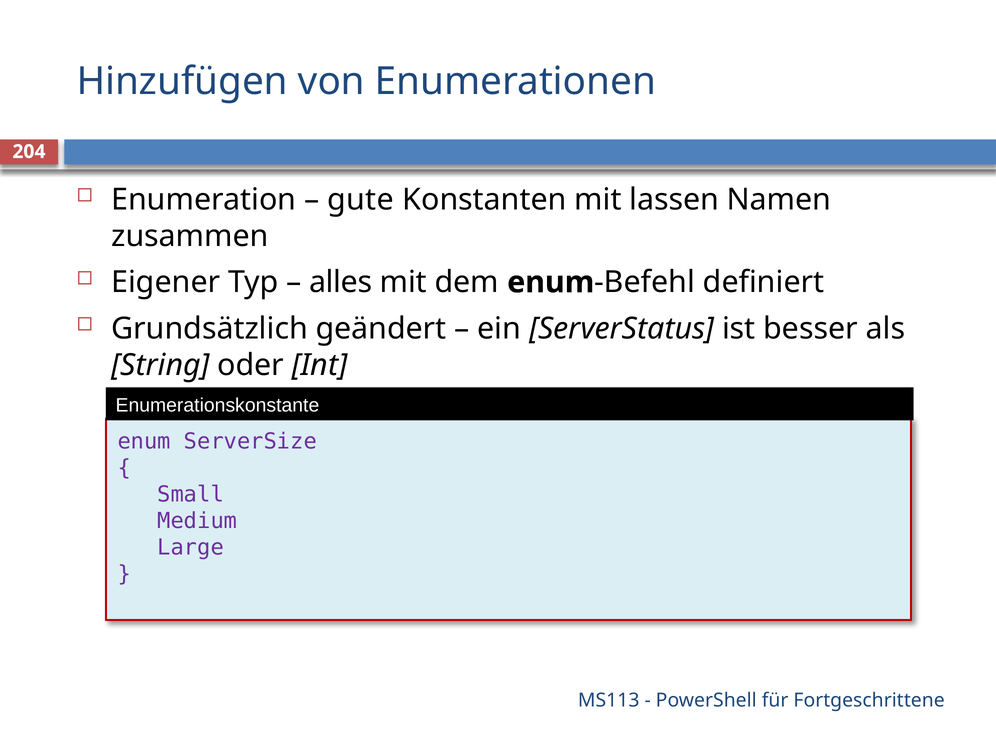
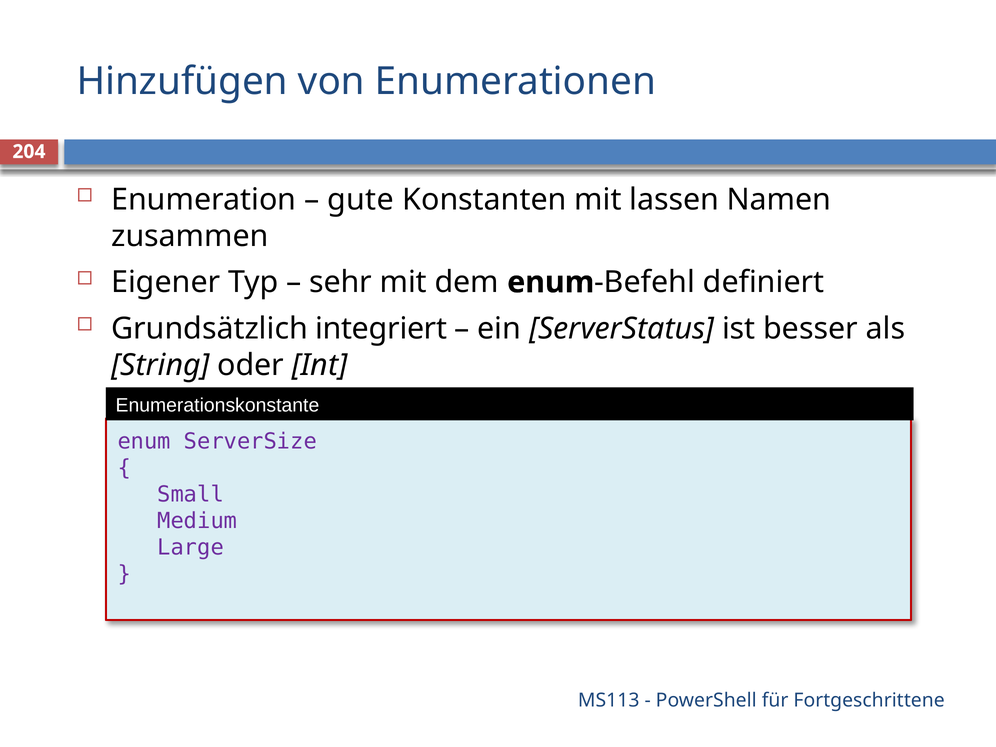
alles: alles -> sehr
geändert: geändert -> integriert
